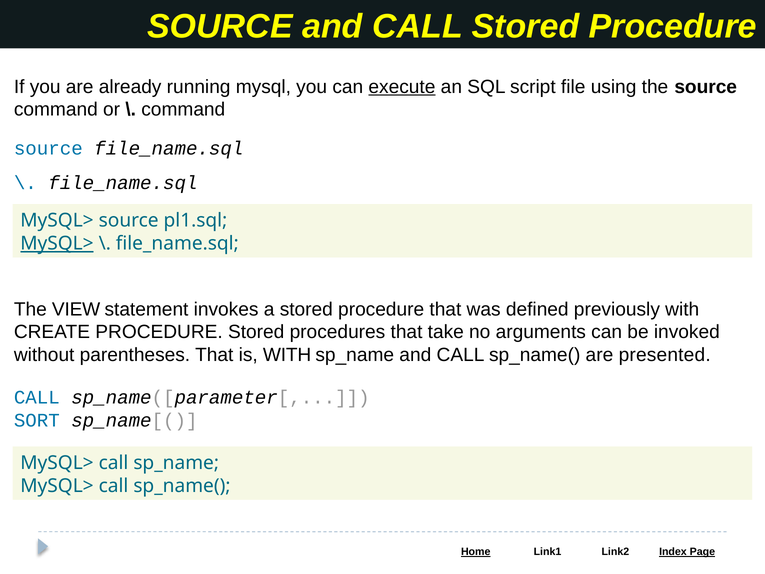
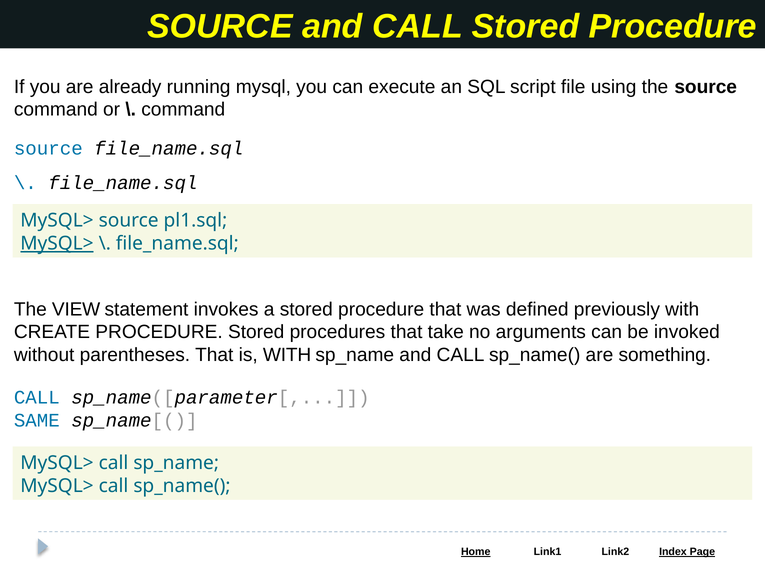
execute underline: present -> none
presented: presented -> something
SORT: SORT -> SAME
